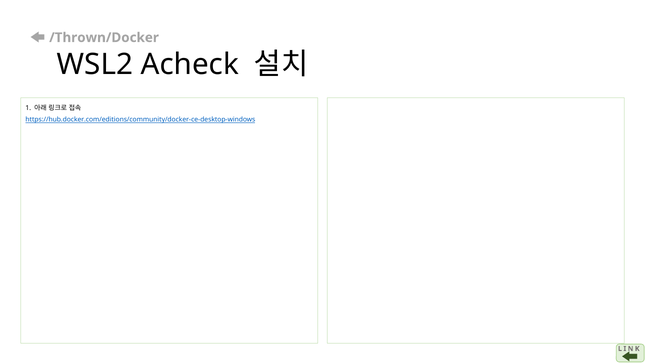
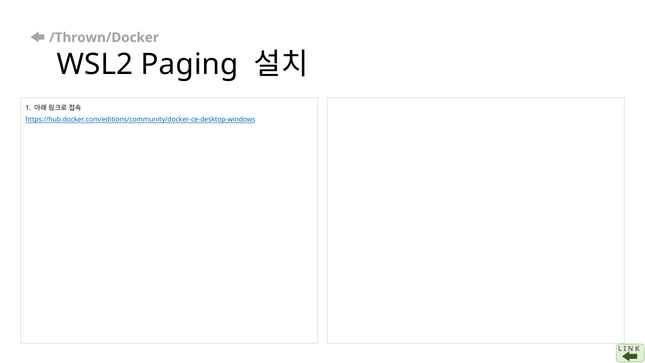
Acheck: Acheck -> Paging
